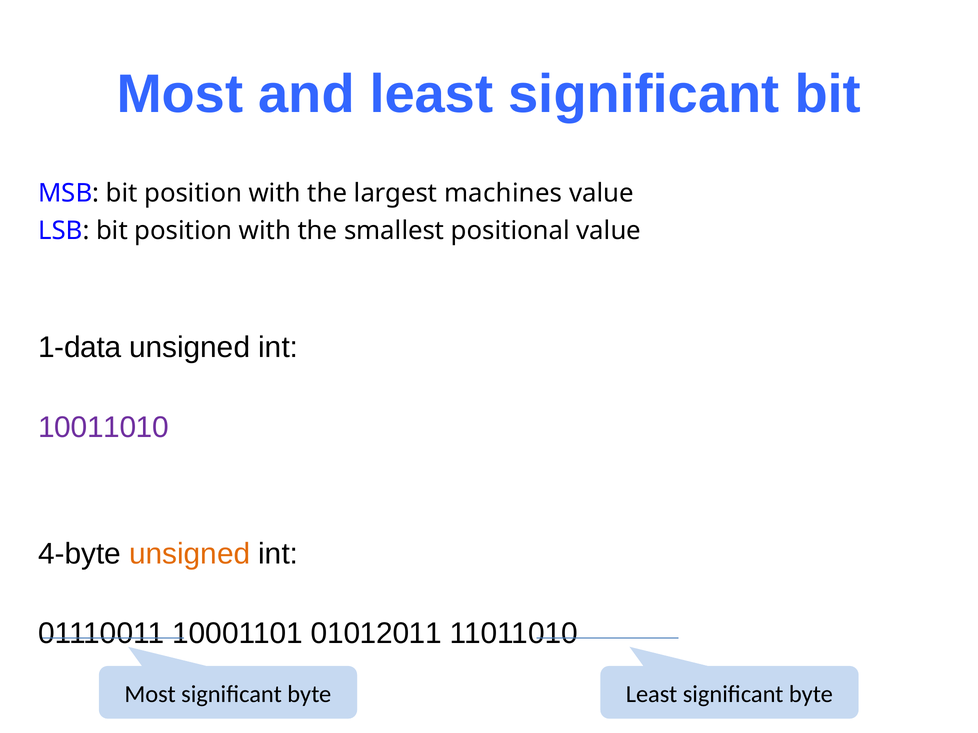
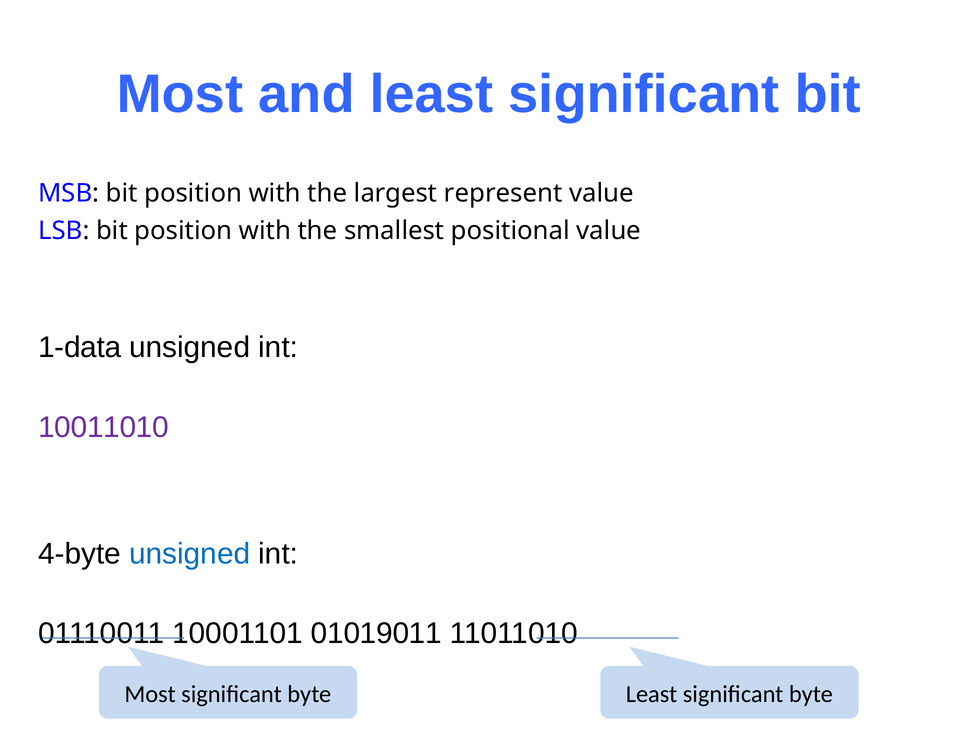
machines: machines -> represent
unsigned at (190, 554) colour: orange -> blue
01012011: 01012011 -> 01019011
